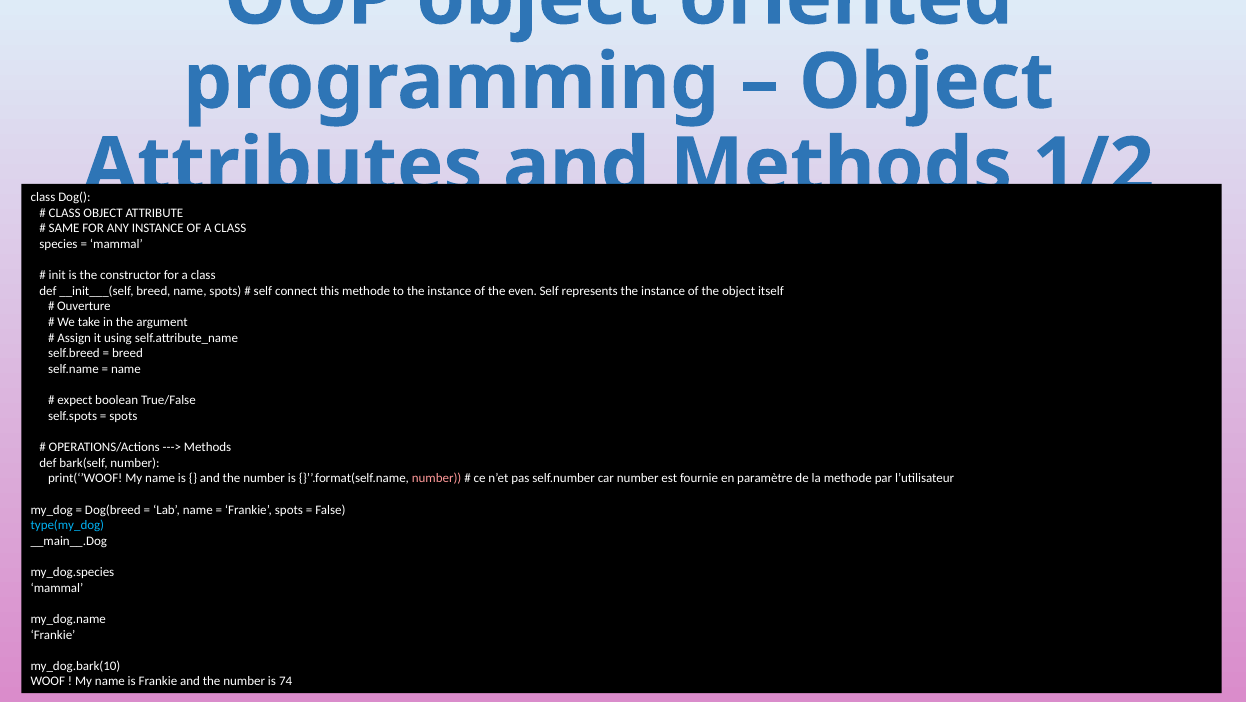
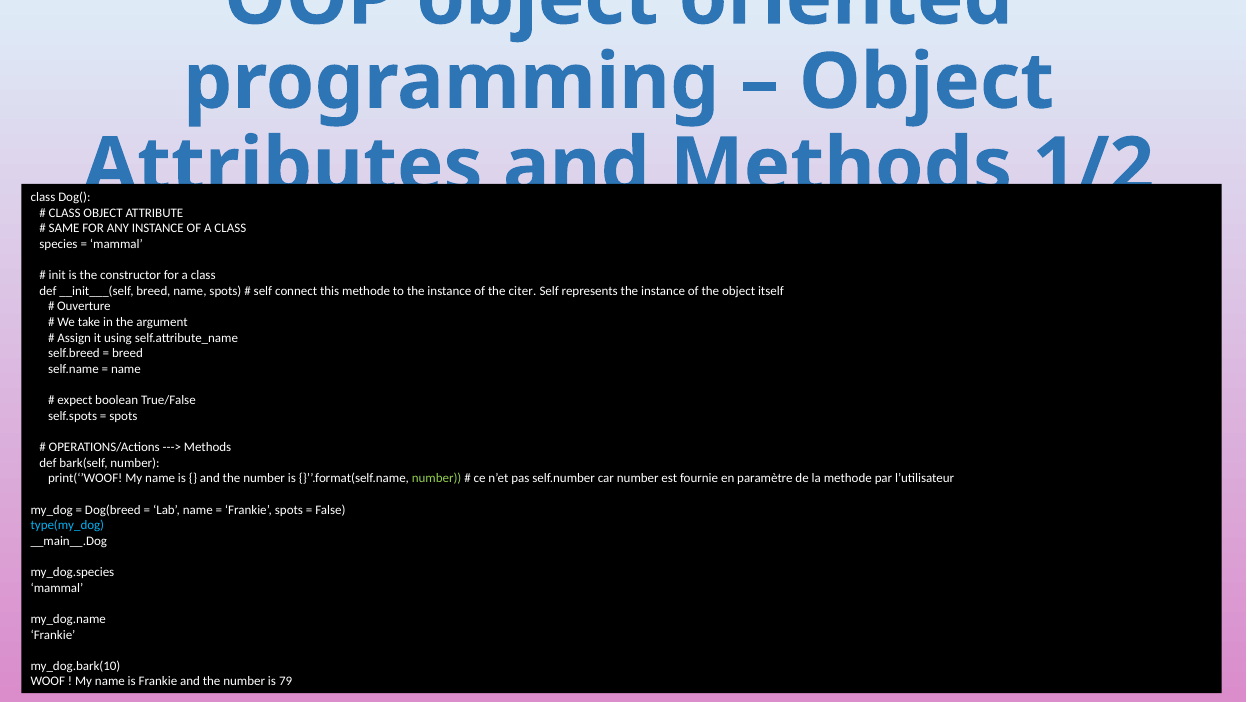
even: even -> citer
number at (437, 479) colour: pink -> light green
74: 74 -> 79
